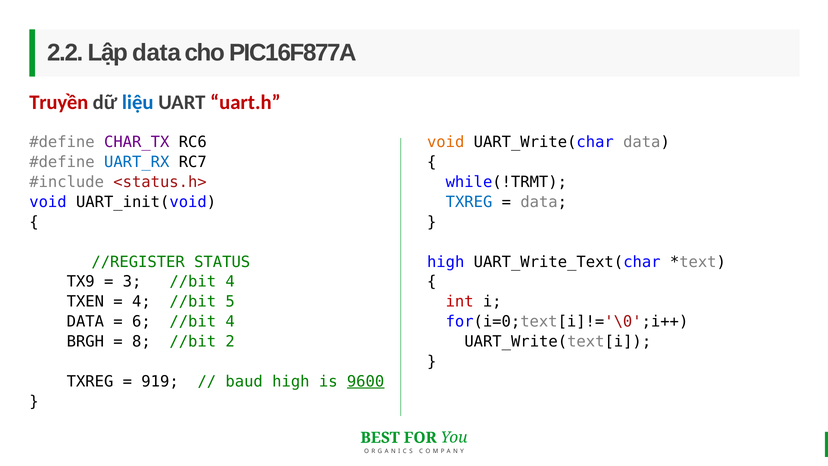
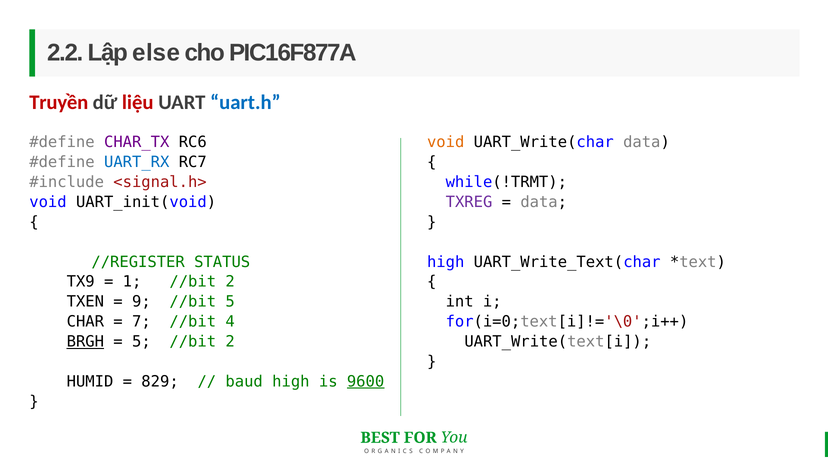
Lập data: data -> else
liệu colour: blue -> red
uart.h colour: red -> blue
<status.h>: <status.h> -> <signal.h>
TXREG at (469, 202) colour: blue -> purple
3: 3 -> 1
4 at (230, 282): 4 -> 2
4 at (141, 302): 4 -> 9
int colour: red -> black
DATA at (85, 322): DATA -> CHAR
6: 6 -> 7
BRGH underline: none -> present
8 at (141, 341): 8 -> 5
TXREG at (90, 381): TXREG -> HUMID
919: 919 -> 829
